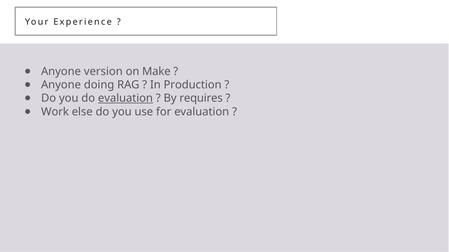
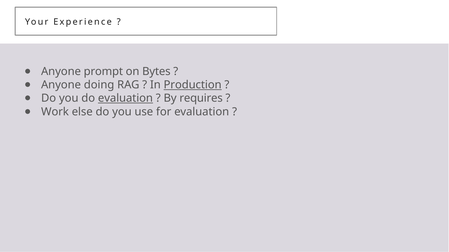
version: version -> prompt
Make: Make -> Bytes
Production underline: none -> present
